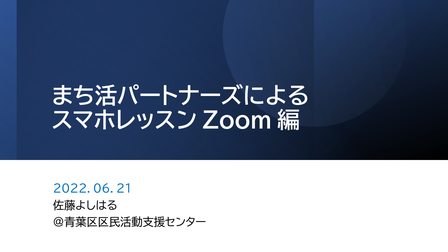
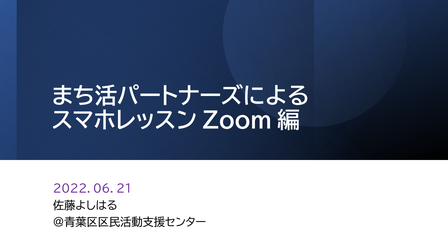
２０２２．０６．２１ colour: blue -> purple
